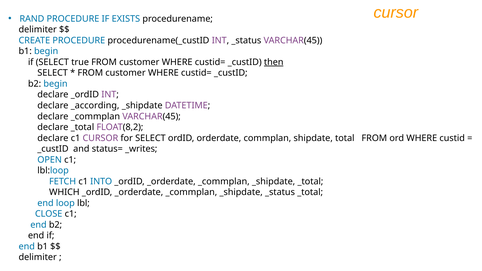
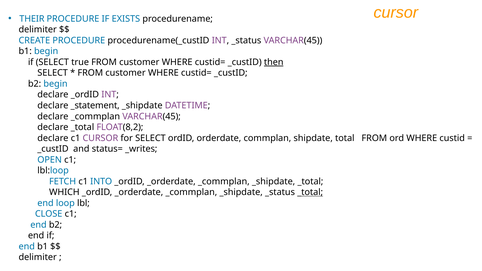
RAND: RAND -> THEIR
_according: _according -> _statement
_total at (310, 192) underline: none -> present
